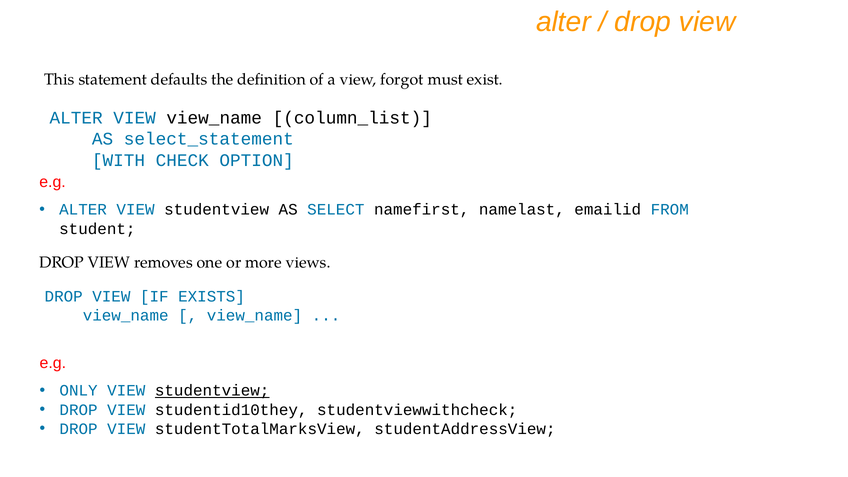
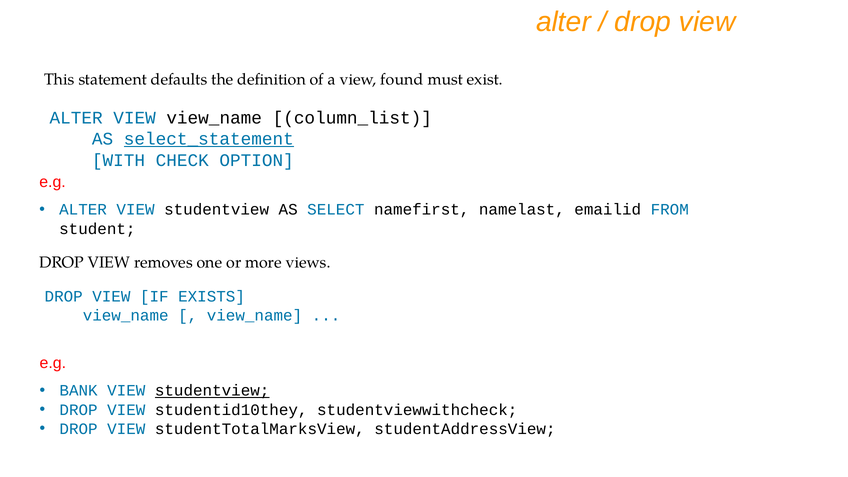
forgot: forgot -> found
select_statement underline: none -> present
ONLY: ONLY -> BANK
